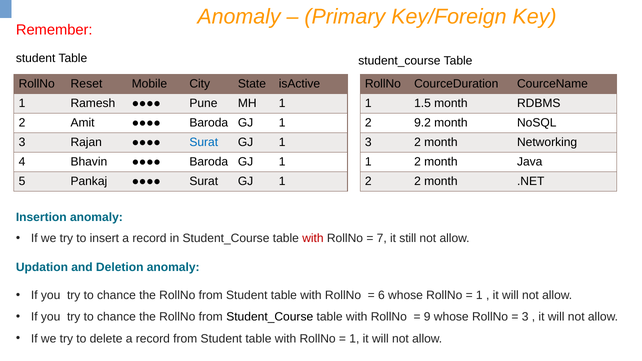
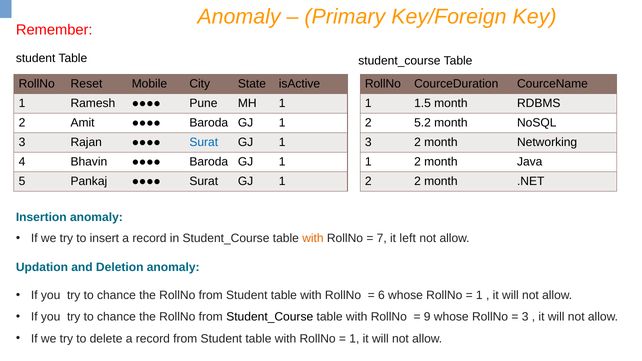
9.2: 9.2 -> 5.2
with at (313, 238) colour: red -> orange
still: still -> left
